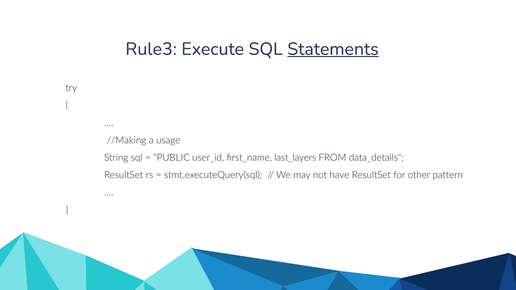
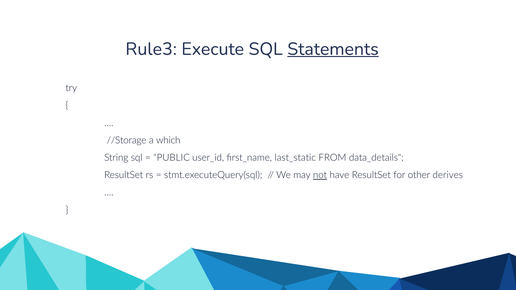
//Making: //Making -> //Storage
usage: usage -> which
last_layers: last_layers -> last_static
not underline: none -> present
pattern: pattern -> derives
